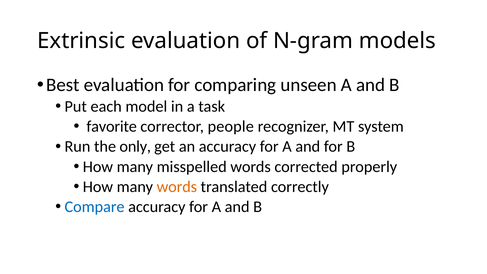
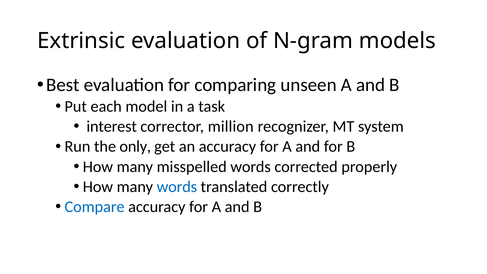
favorite: favorite -> interest
people: people -> million
words at (177, 187) colour: orange -> blue
